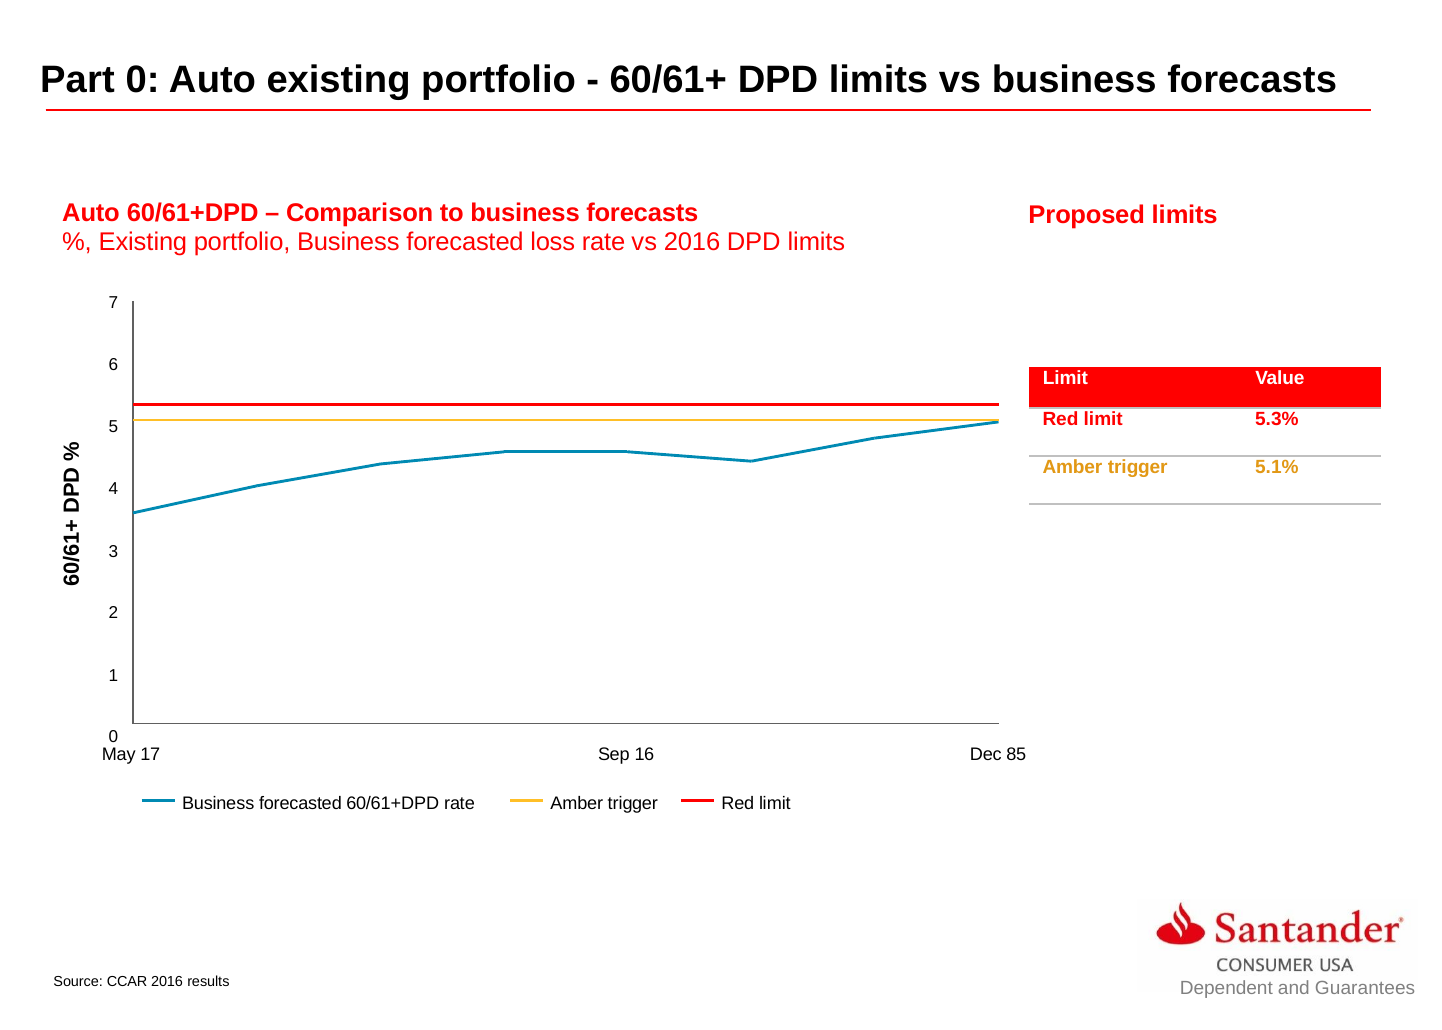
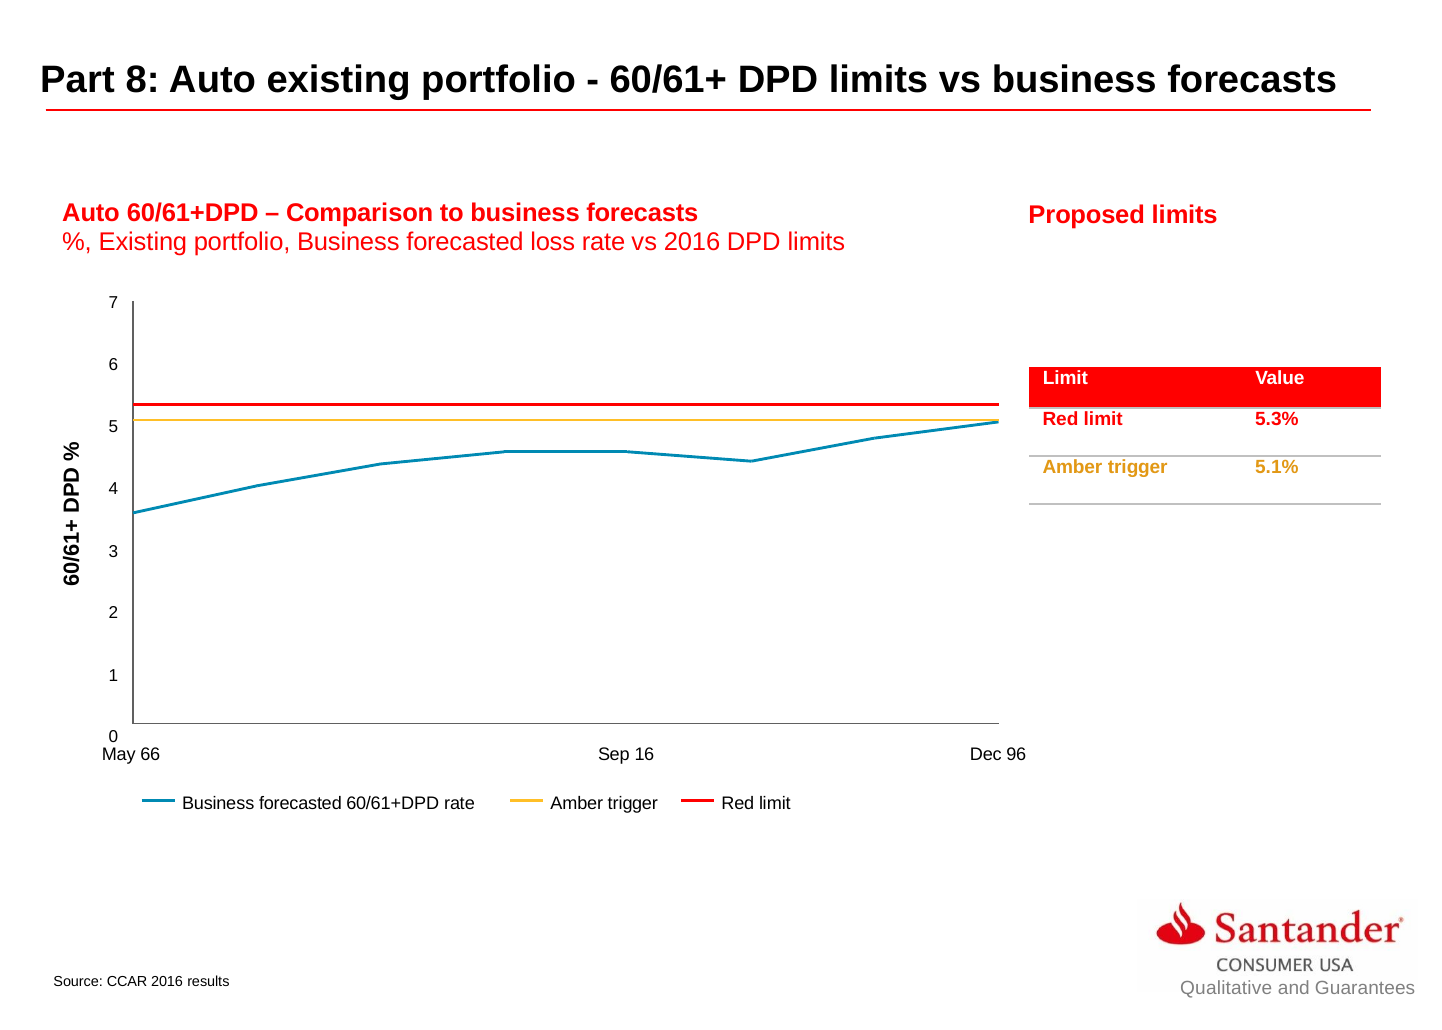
Part 0: 0 -> 8
17: 17 -> 66
85: 85 -> 96
Dependent: Dependent -> Qualitative
